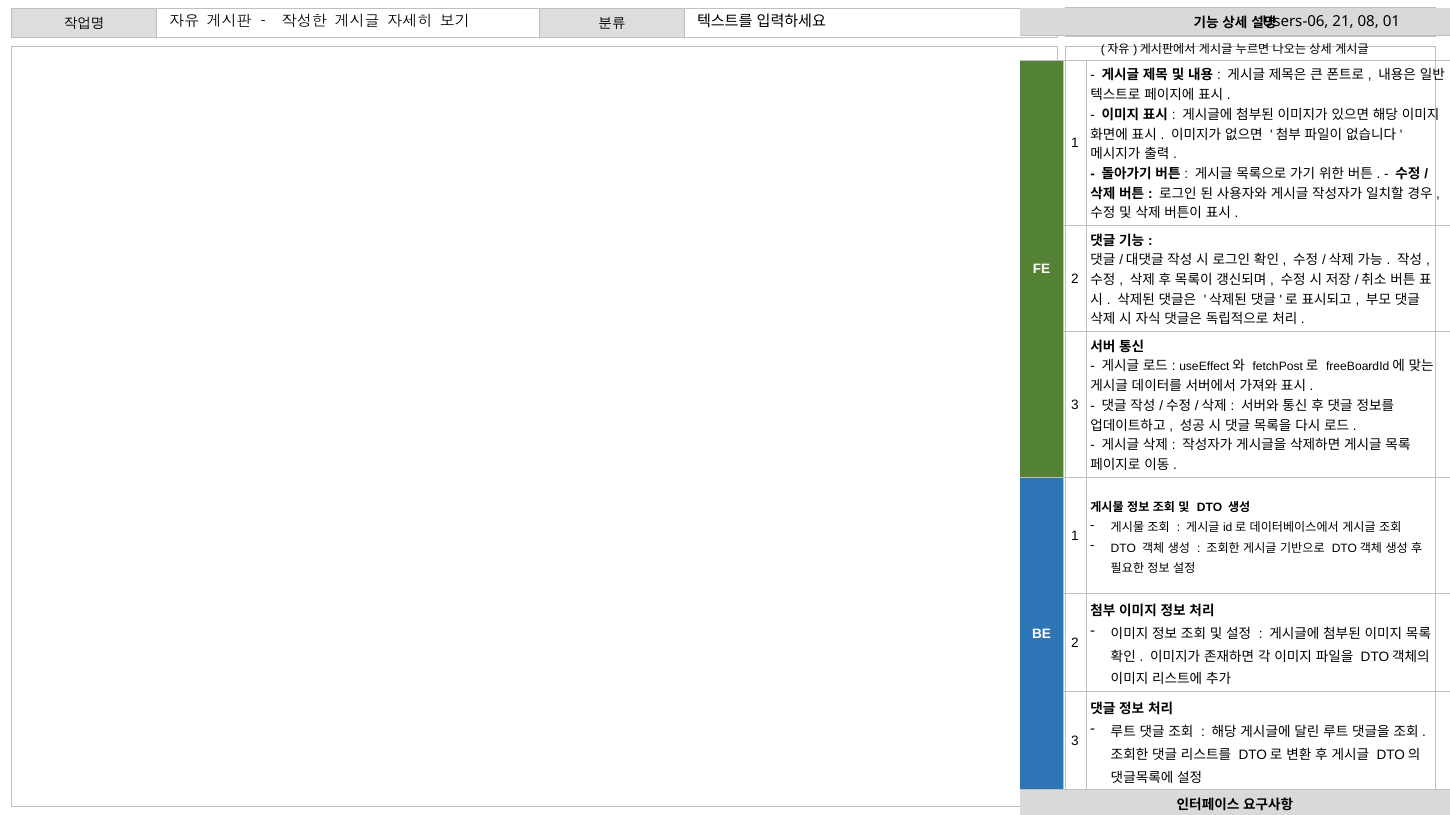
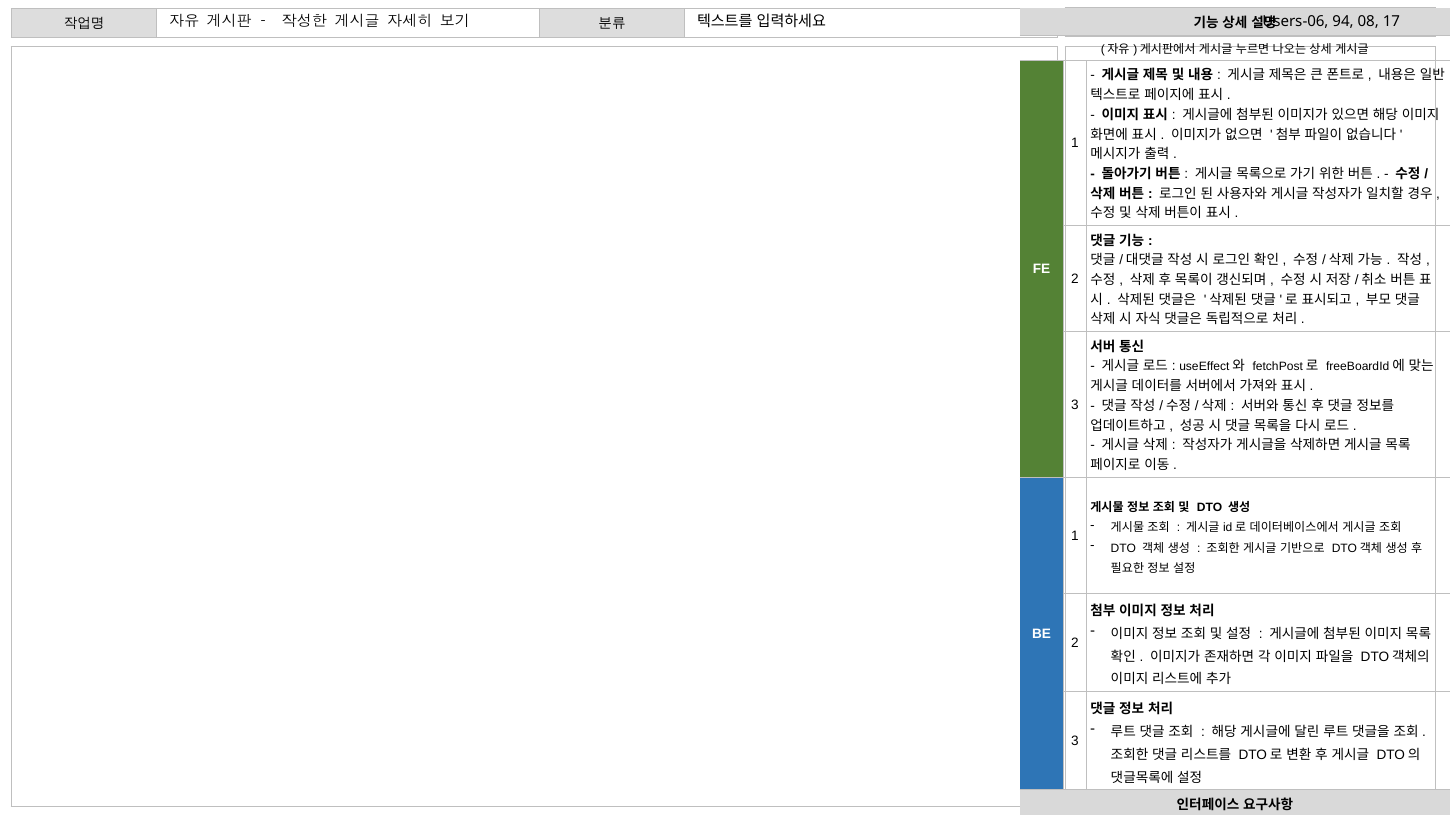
21: 21 -> 94
01: 01 -> 17
